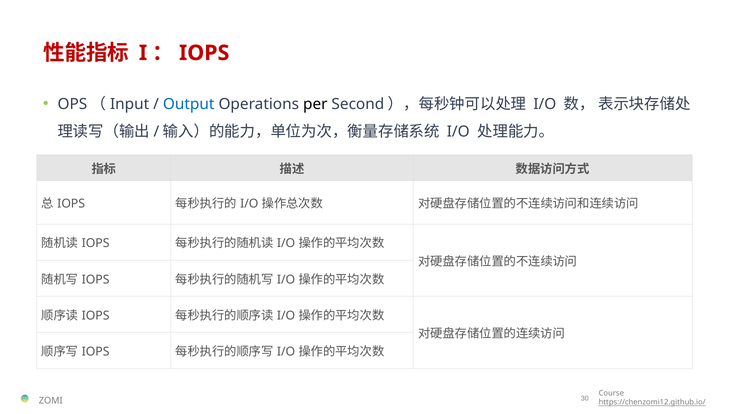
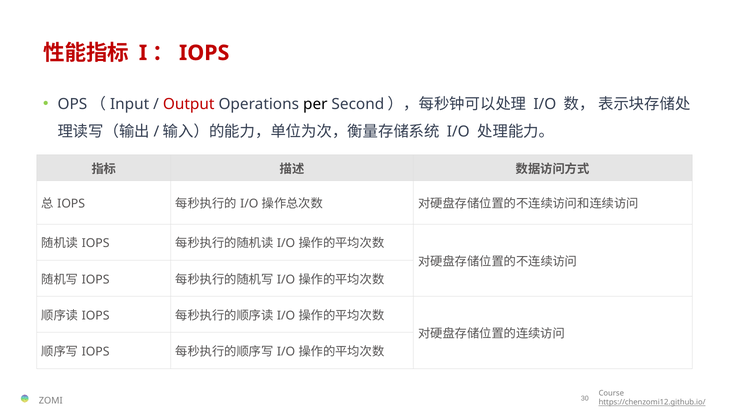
Output colour: blue -> red
